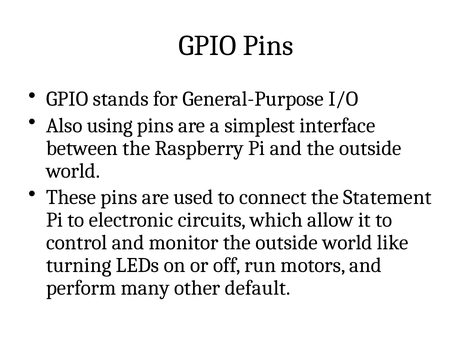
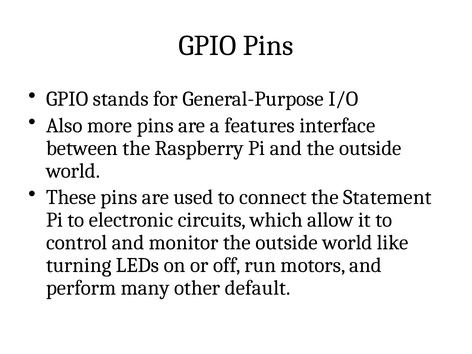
using: using -> more
simplest: simplest -> features
